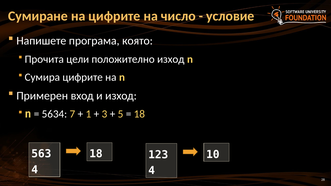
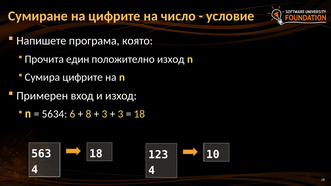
цели: цели -> един
7: 7 -> 6
1: 1 -> 8
5 at (121, 114): 5 -> 3
